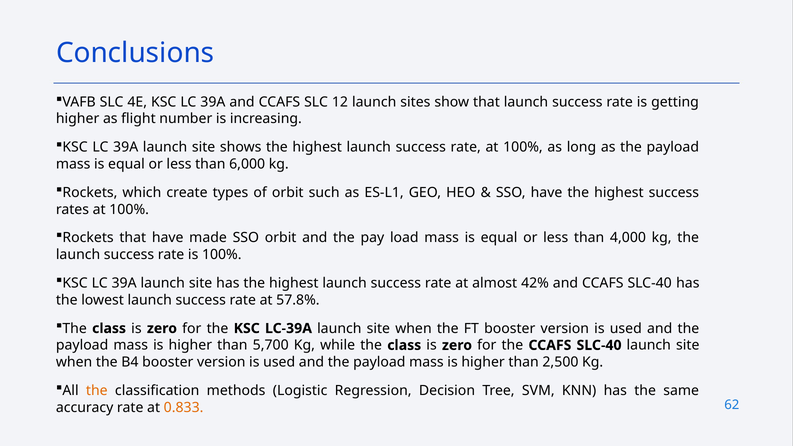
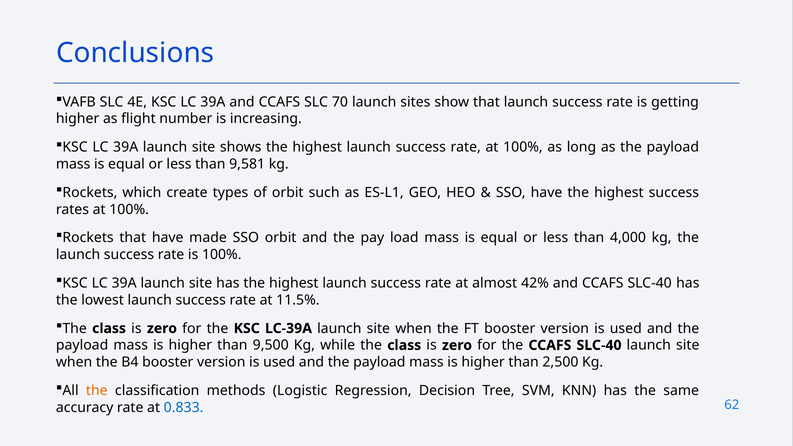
12: 12 -> 70
6,000: 6,000 -> 9,581
57.8%: 57.8% -> 11.5%
5,700: 5,700 -> 9,500
0.833 colour: orange -> blue
